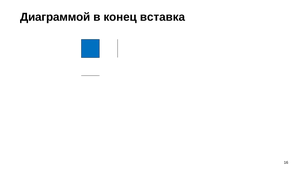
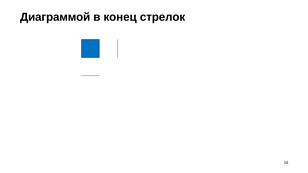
вставка: вставка -> стрелок
